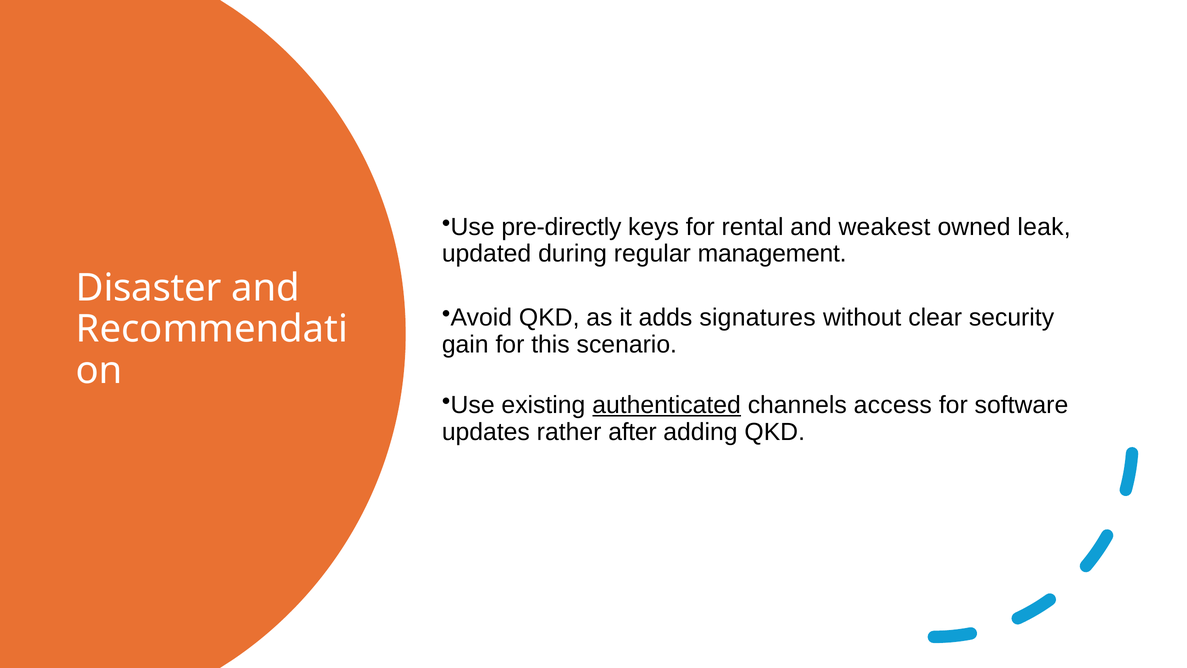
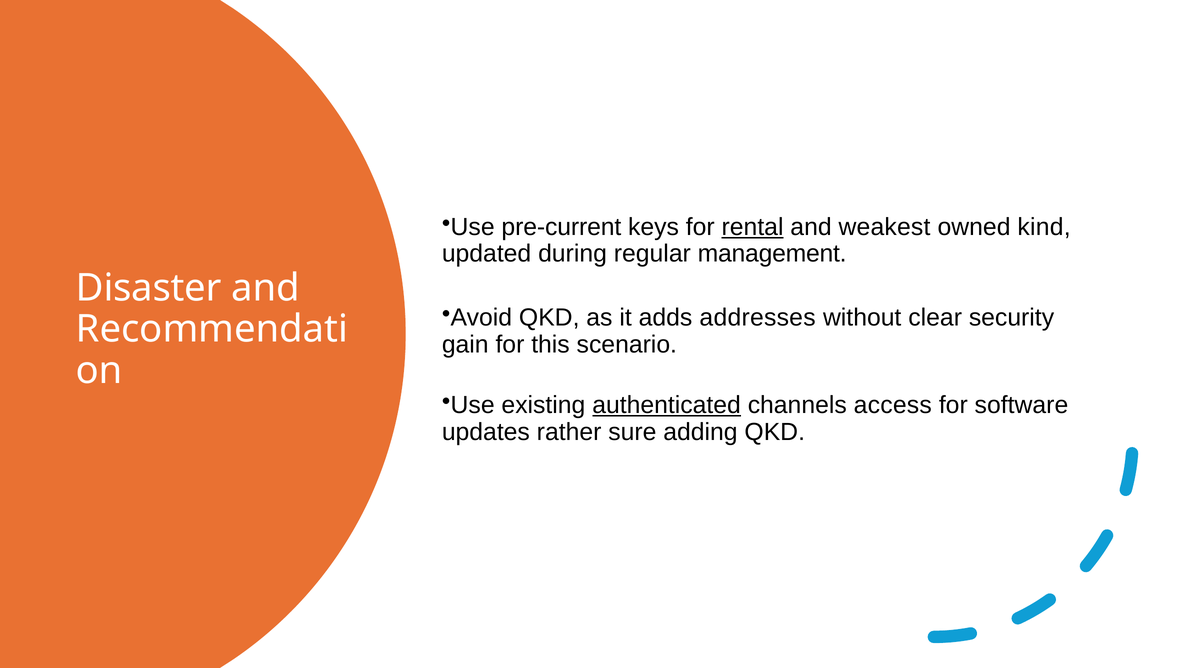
pre-directly: pre-directly -> pre-current
rental underline: none -> present
leak: leak -> kind
signatures: signatures -> addresses
after: after -> sure
